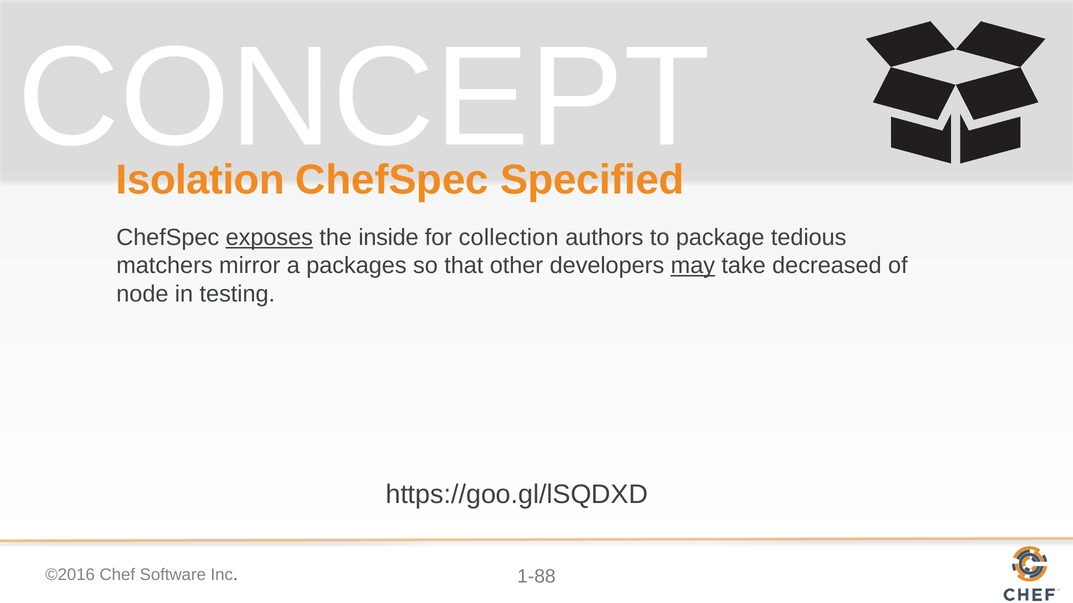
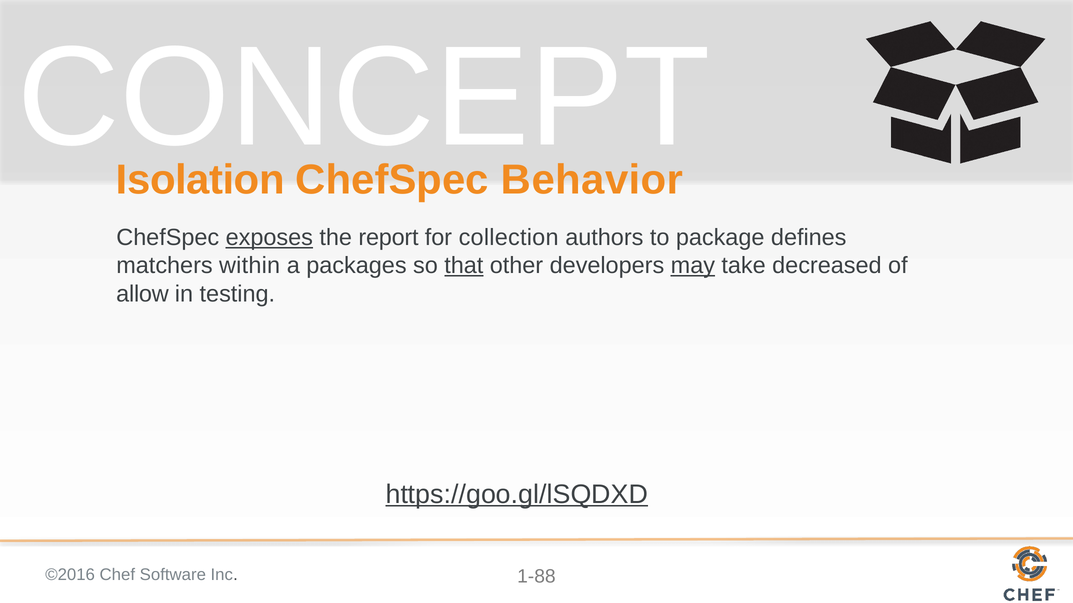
Specified: Specified -> Behavior
inside: inside -> report
tedious: tedious -> defines
mirror: mirror -> within
that underline: none -> present
node: node -> allow
https://goo.gl/lSQDXD underline: none -> present
